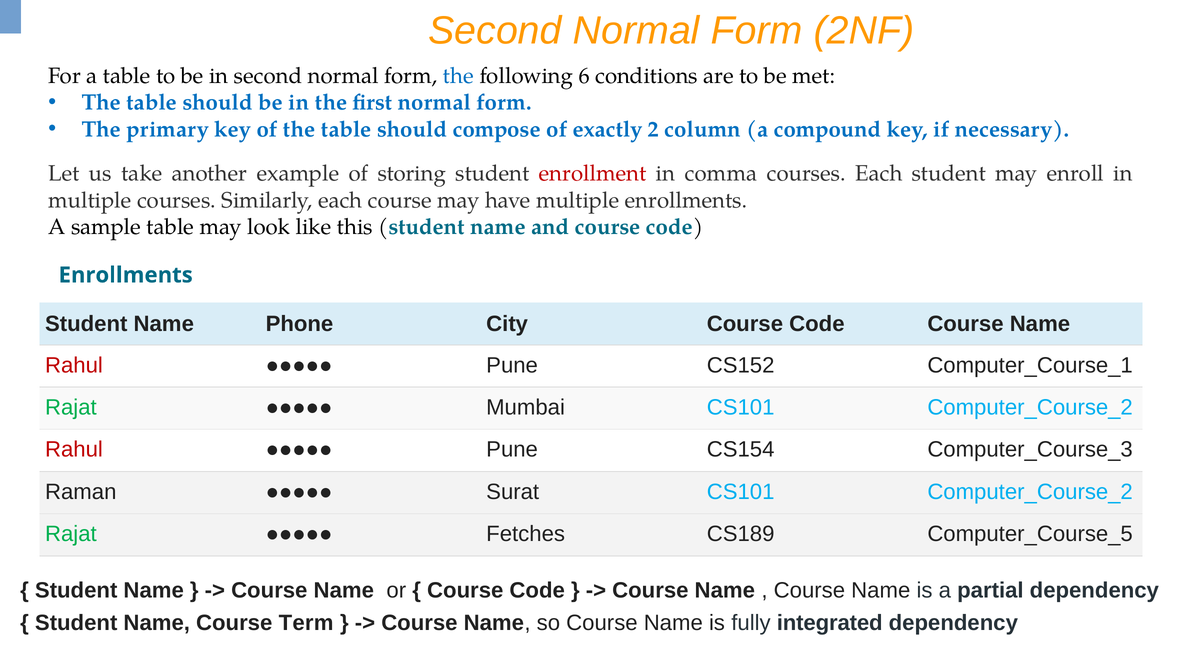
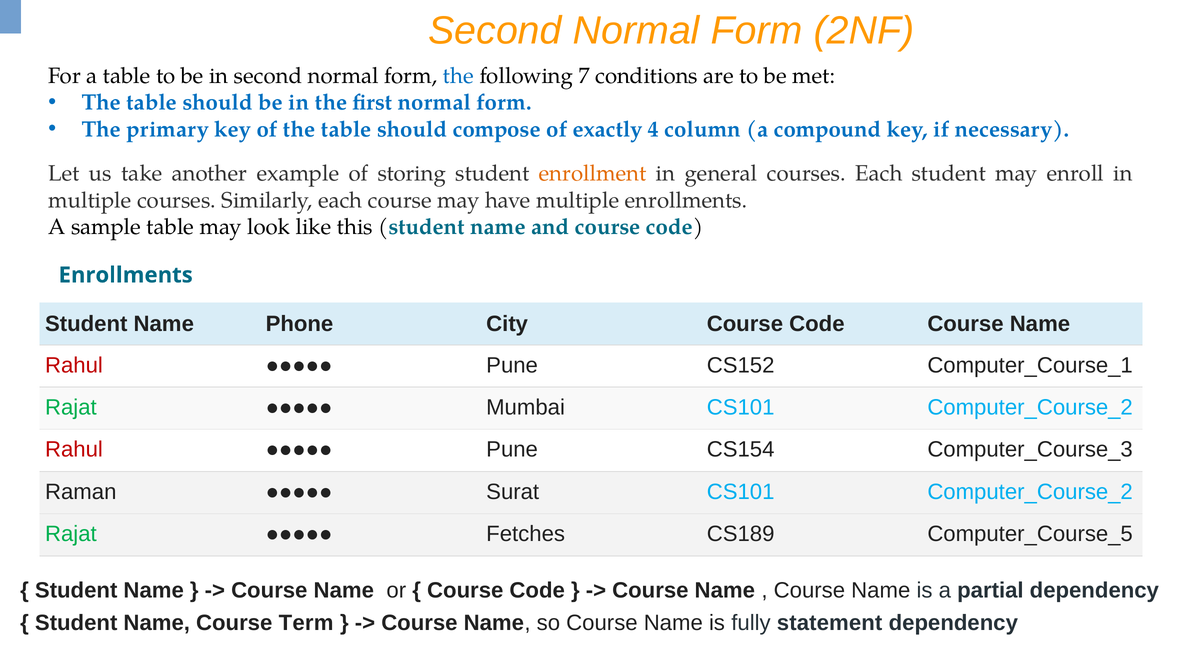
6: 6 -> 7
2: 2 -> 4
enrollment colour: red -> orange
comma: comma -> general
integrated: integrated -> statement
